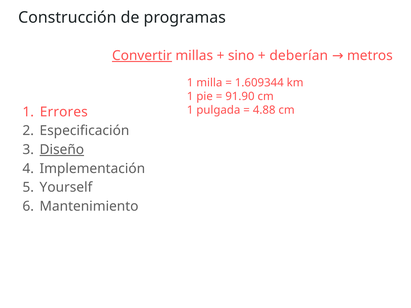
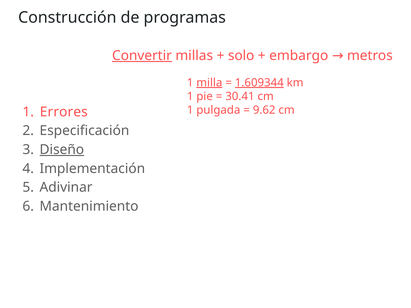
sino: sino -> solo
deberían: deberían -> embargo
milla underline: none -> present
1.609344 underline: none -> present
91.90: 91.90 -> 30.41
4.88: 4.88 -> 9.62
Yourself: Yourself -> Adivinar
